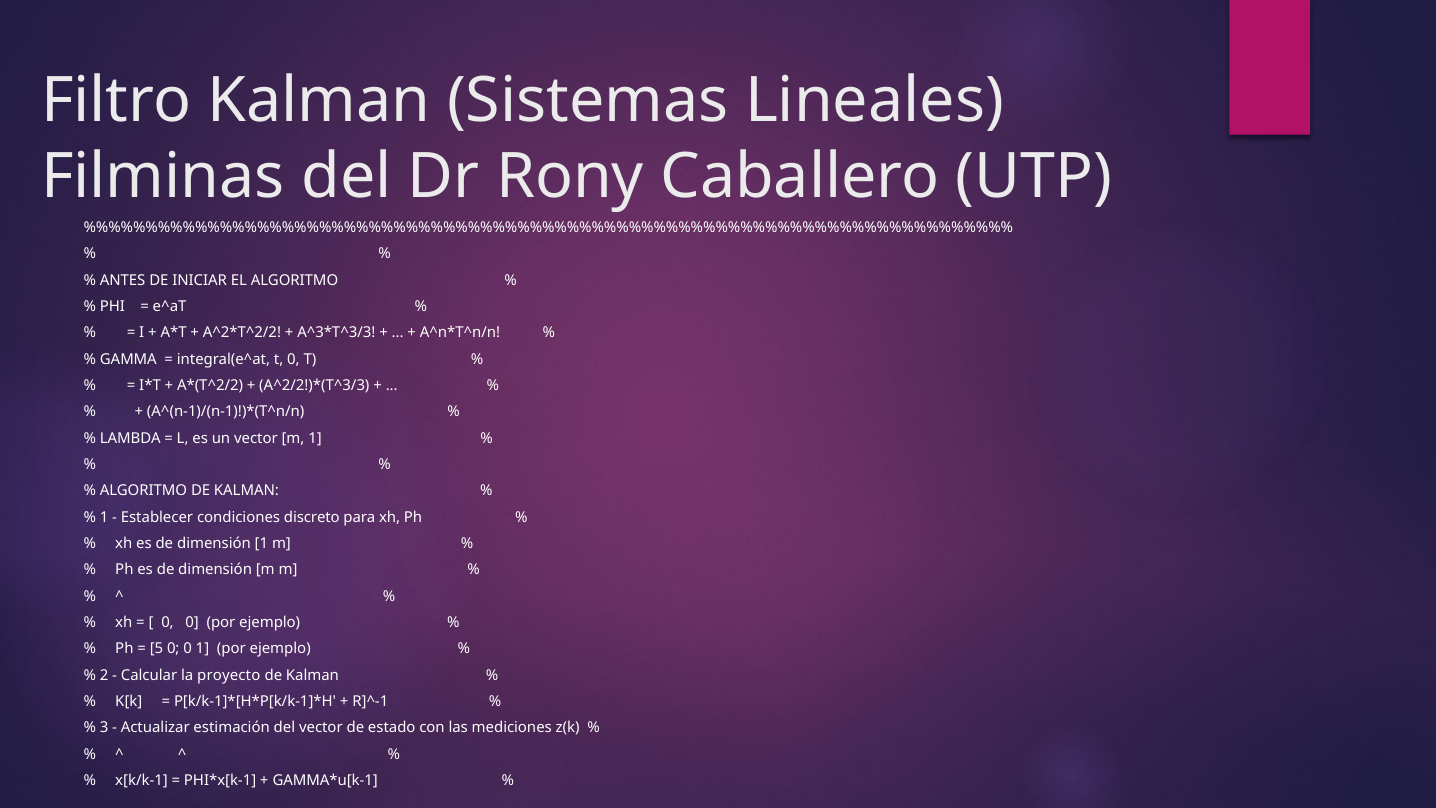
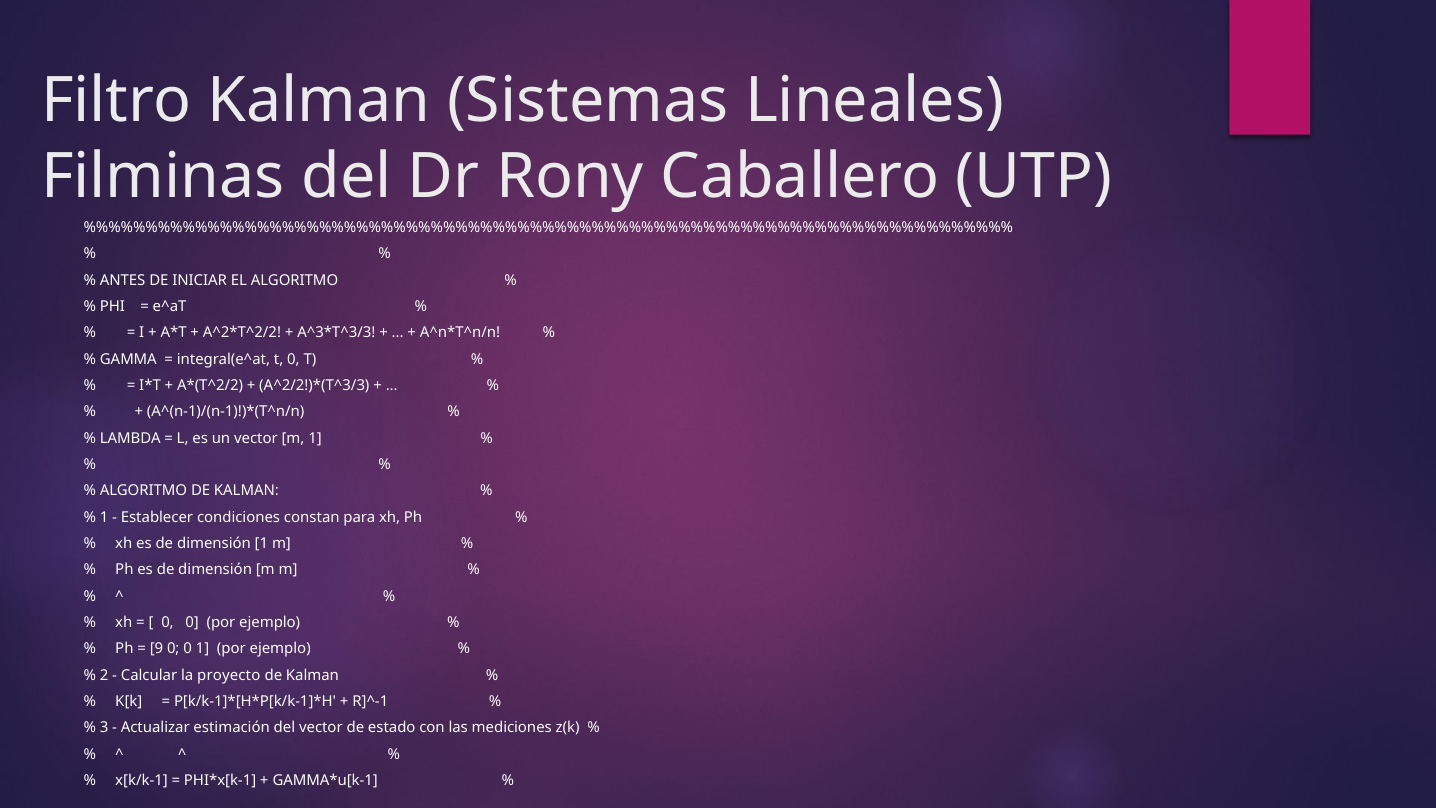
discreto: discreto -> constan
5: 5 -> 9
